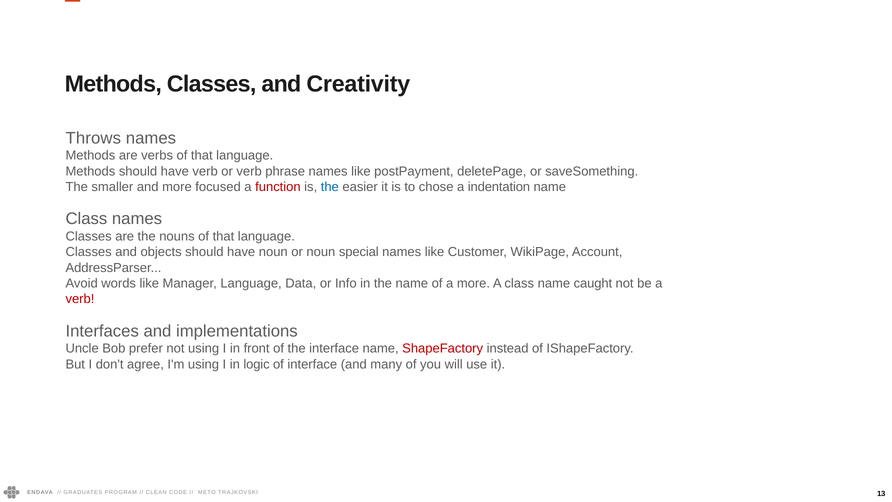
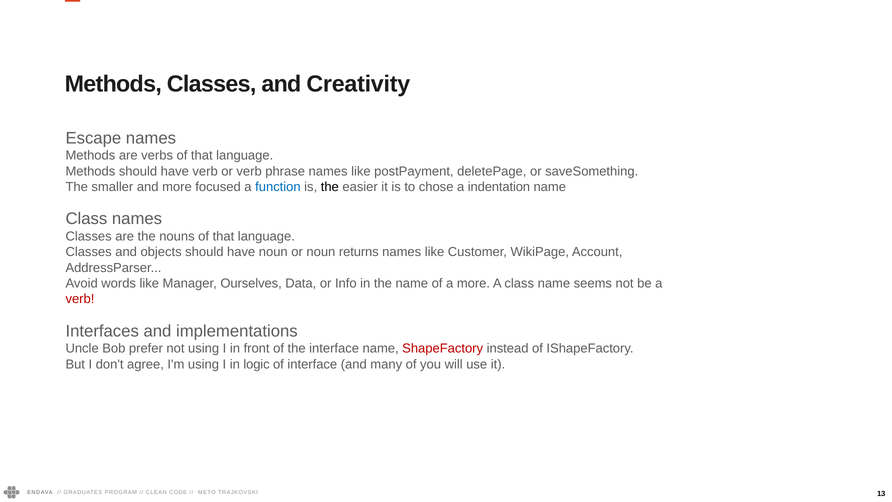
Throws: Throws -> Escape
function colour: red -> blue
the at (330, 187) colour: blue -> black
special: special -> returns
Manager Language: Language -> Ourselves
caught: caught -> seems
